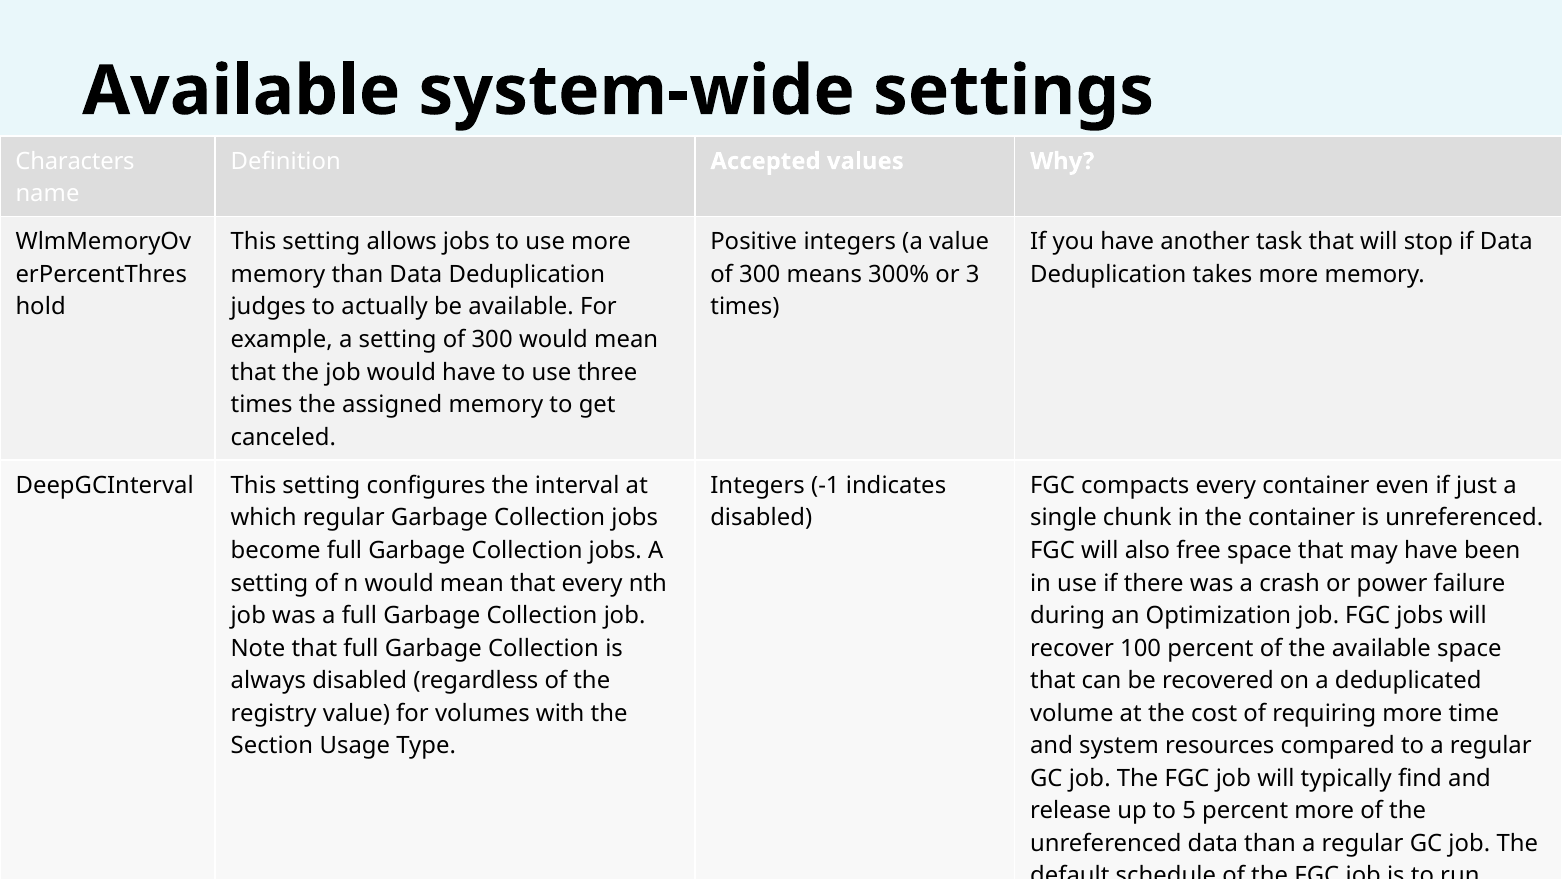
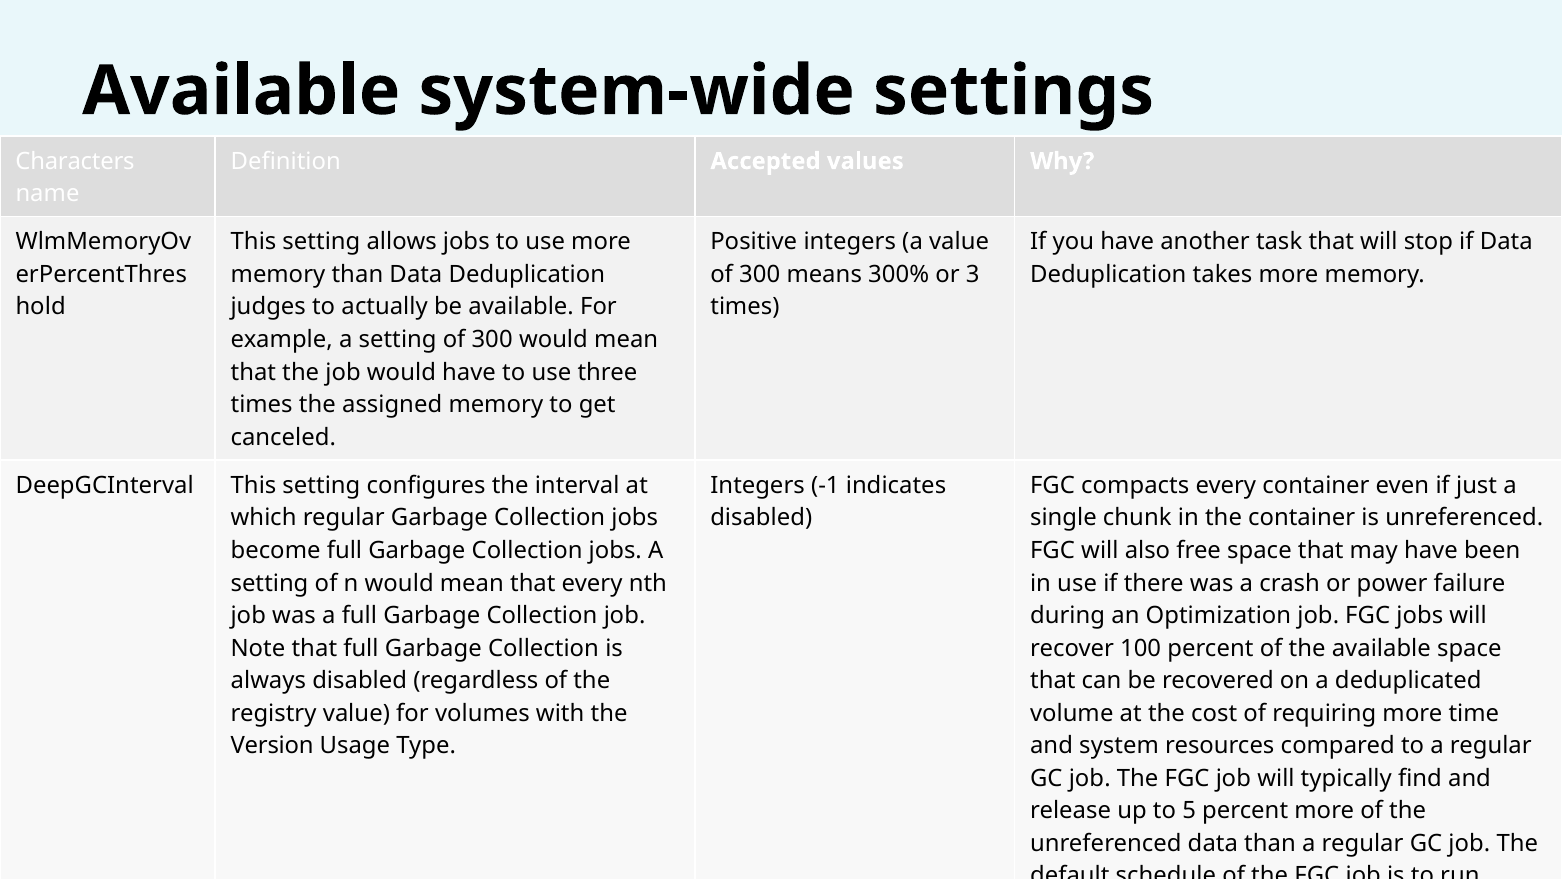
Section: Section -> Version
